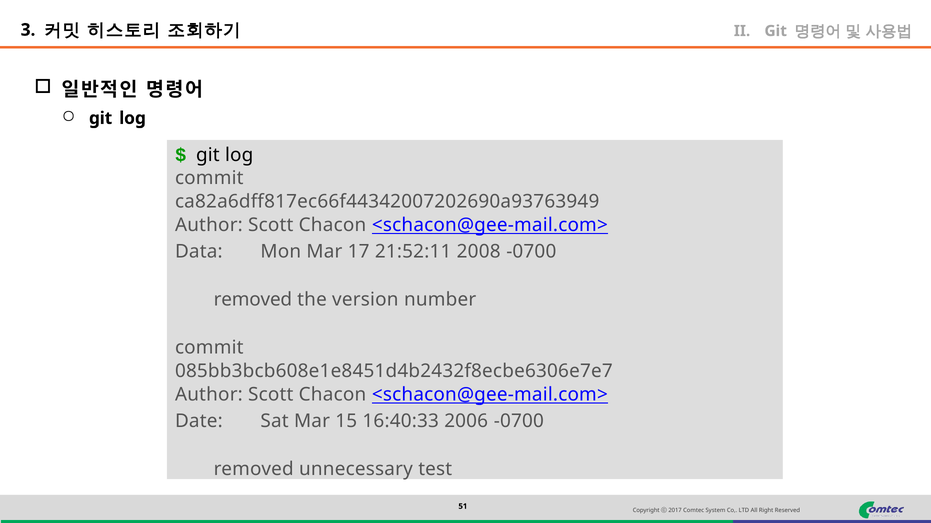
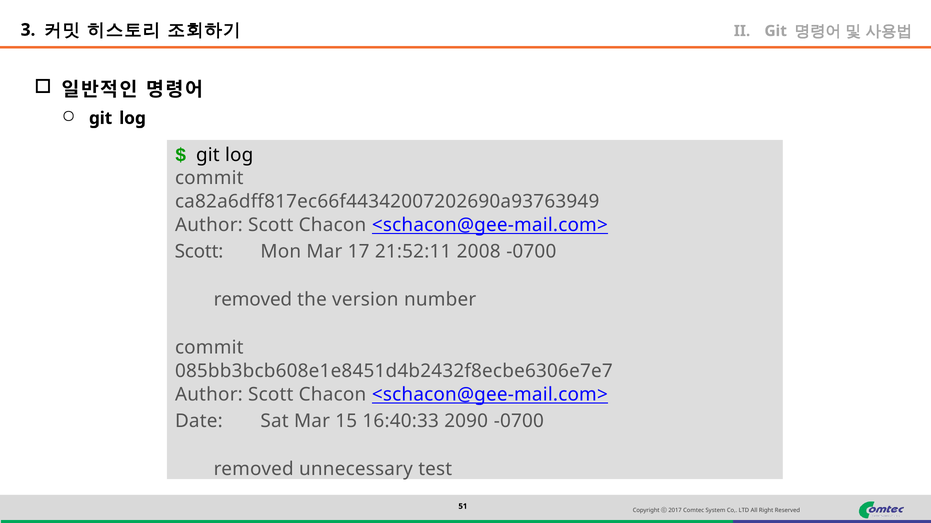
Data at (199, 252): Data -> Scott
2006: 2006 -> 2090
